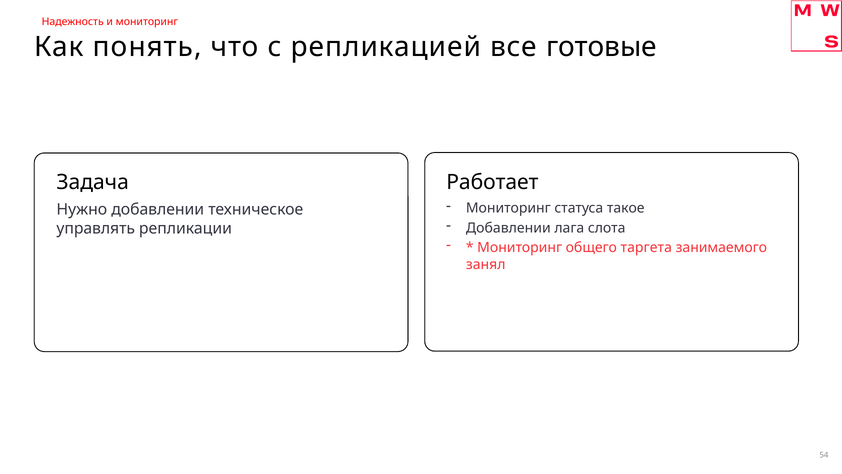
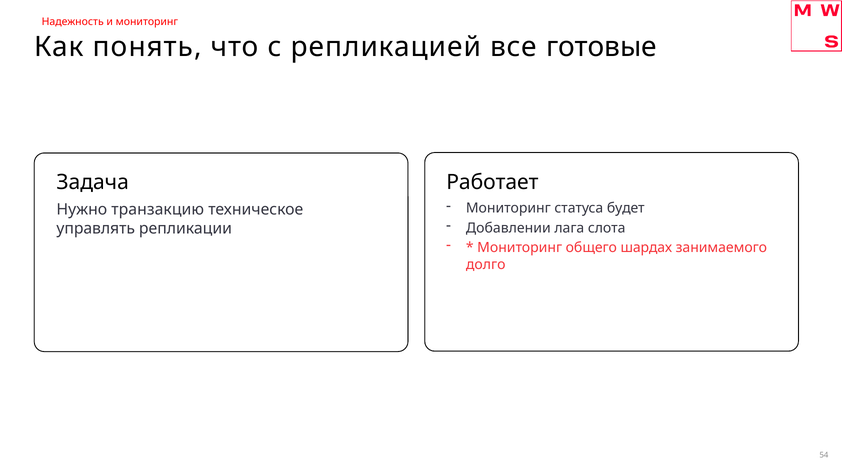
такое: такое -> будет
Нужно добавлении: добавлении -> транзакцию
таргета: таргета -> шардах
занял: занял -> долго
